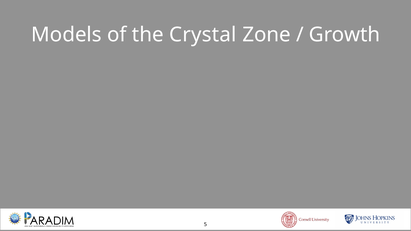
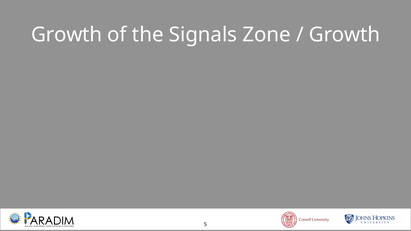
Models at (67, 35): Models -> Growth
Crystal: Crystal -> Signals
